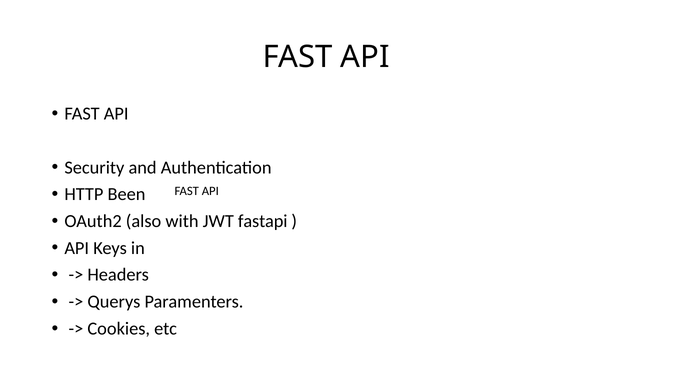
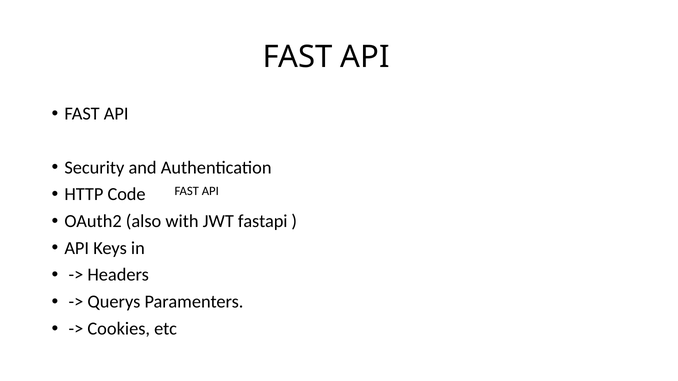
Been: Been -> Code
